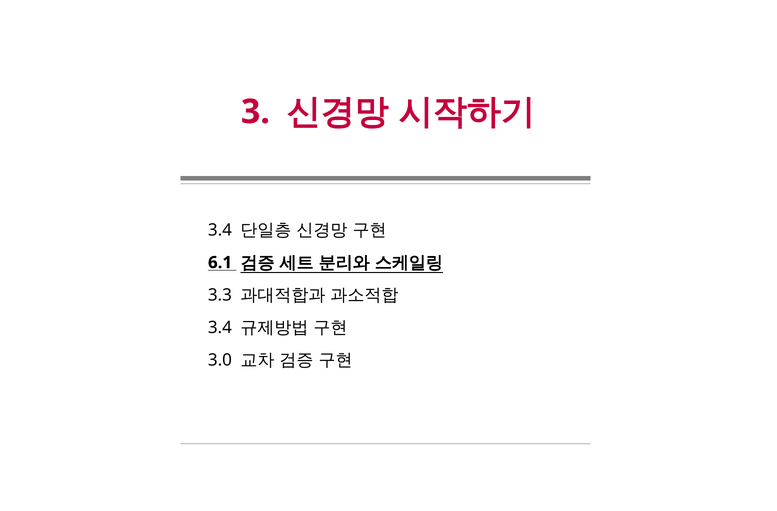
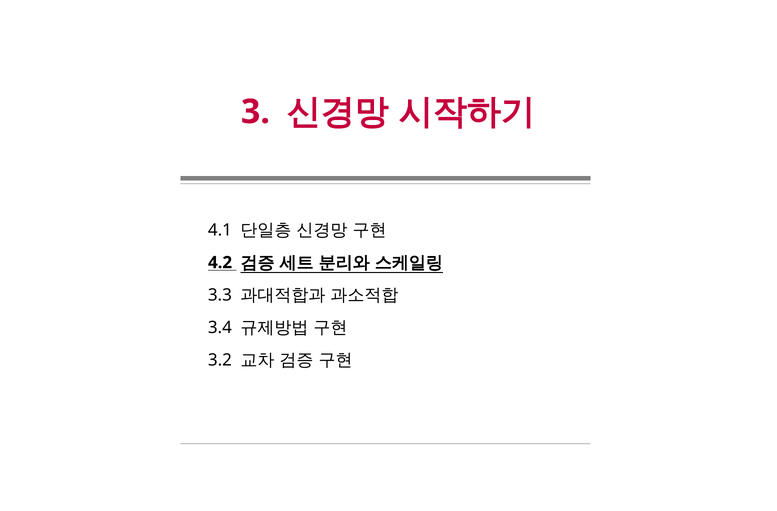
3.4 at (220, 230): 3.4 -> 4.1
6.1: 6.1 -> 4.2
3.0: 3.0 -> 3.2
